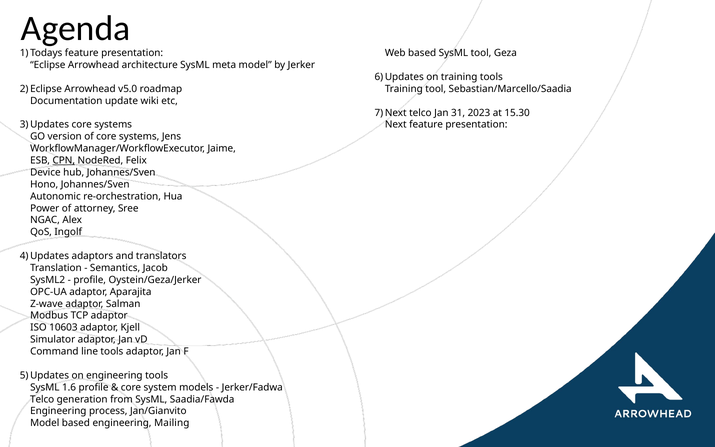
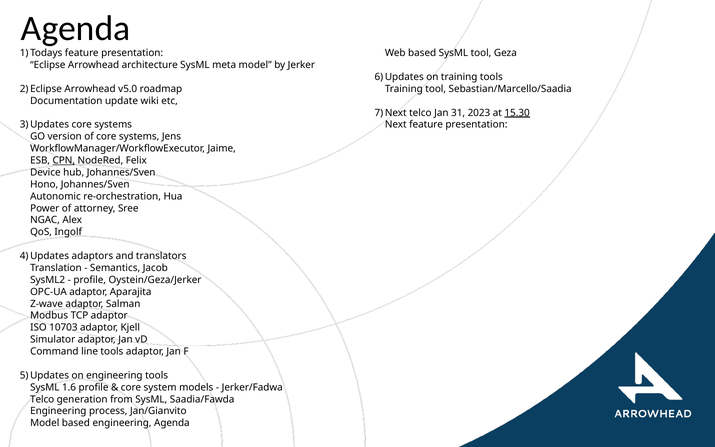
15.30 underline: none -> present
10603: 10603 -> 10703
engineering Mailing: Mailing -> Agenda
